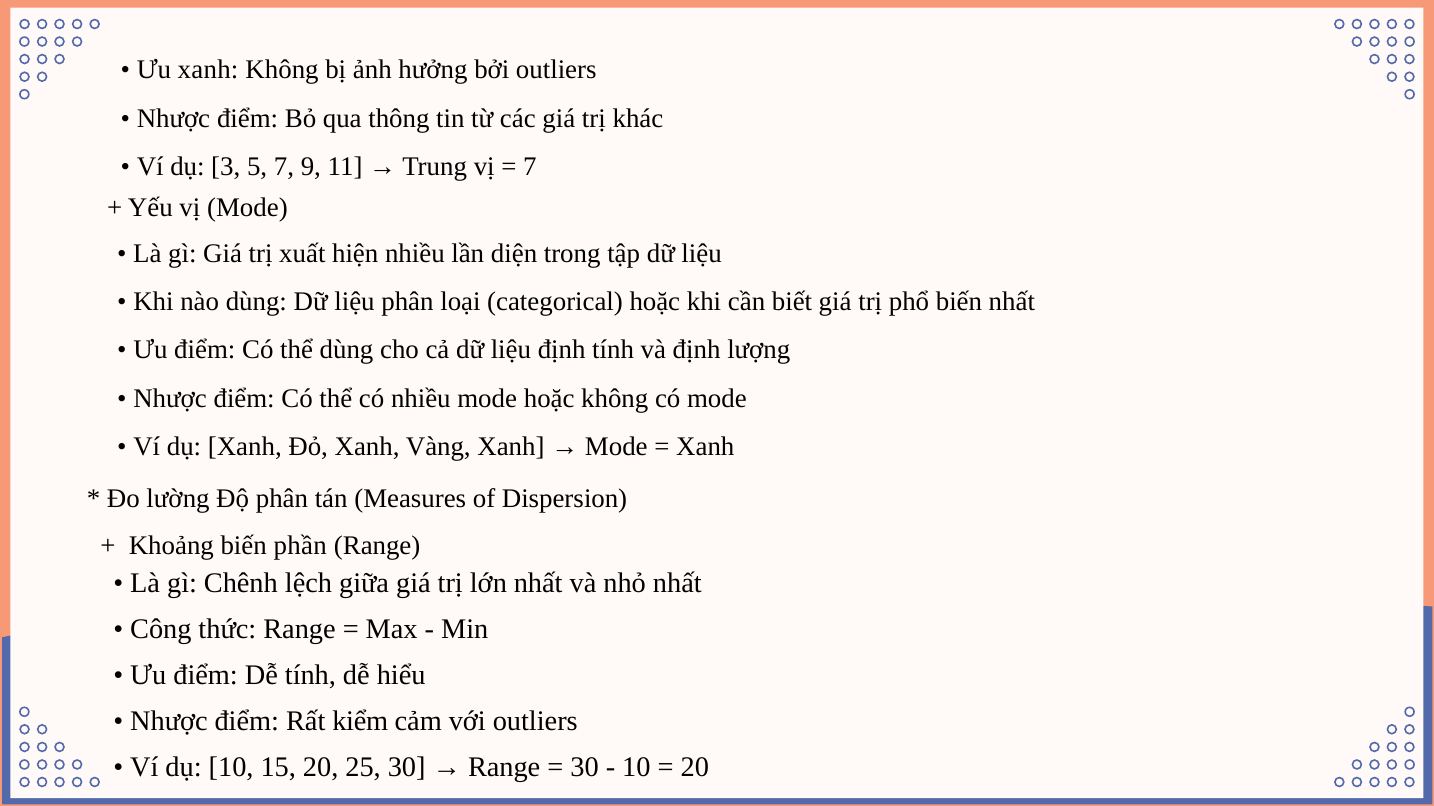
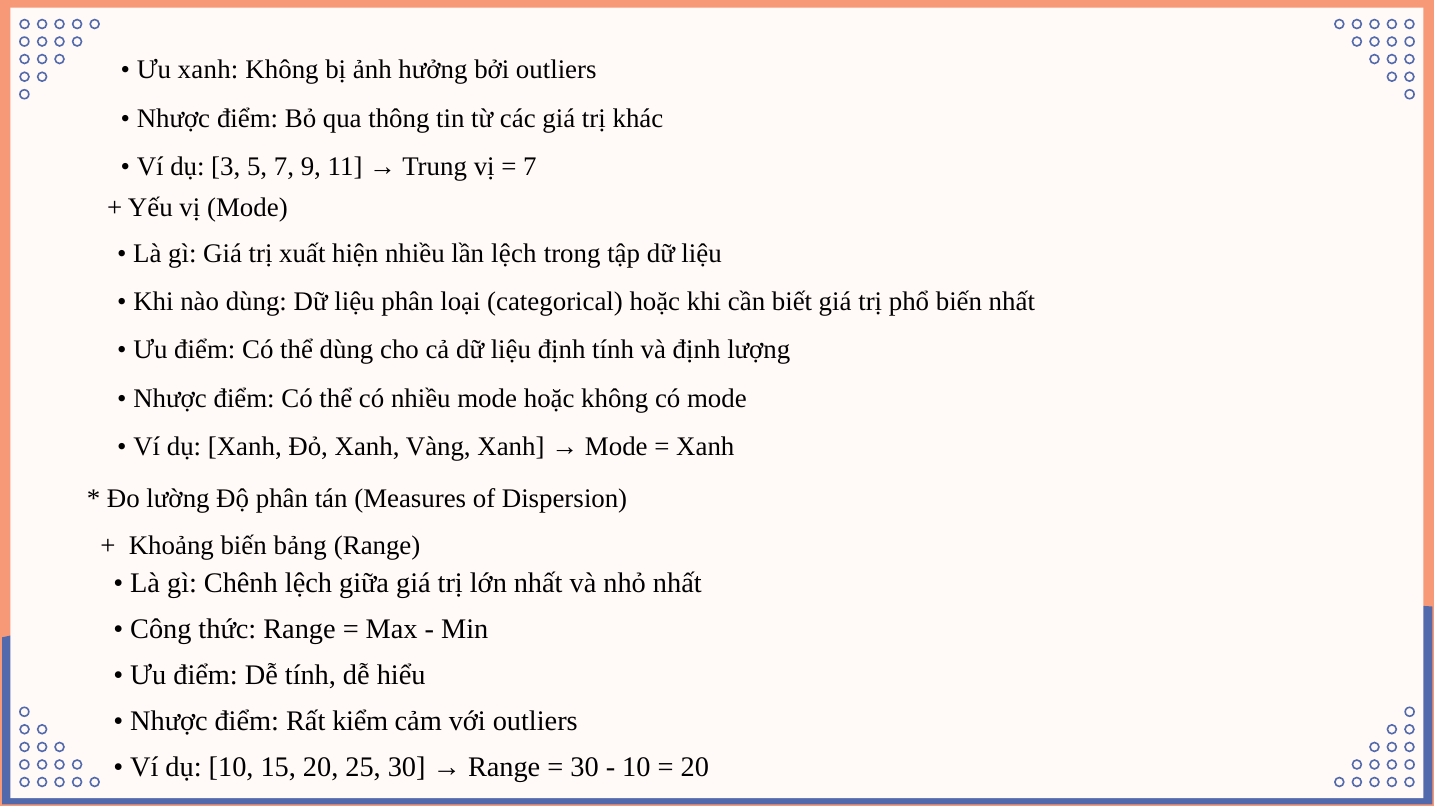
lần diện: diện -> lệch
phần: phần -> bảng
